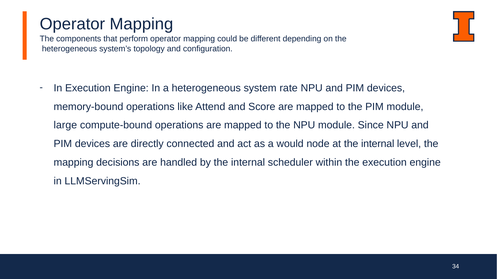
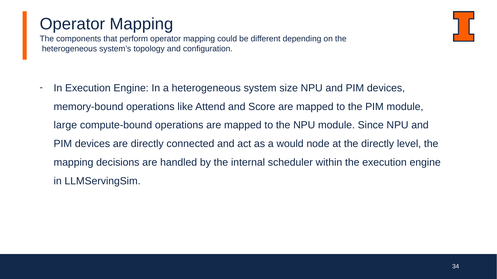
rate: rate -> size
at the internal: internal -> directly
